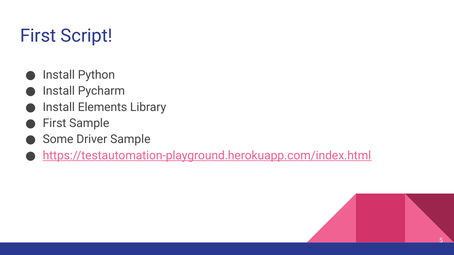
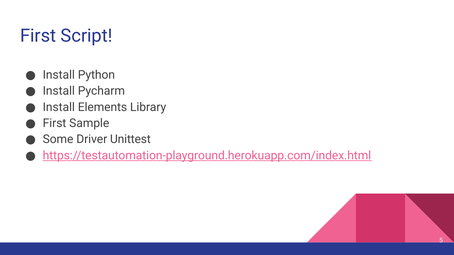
Driver Sample: Sample -> Unittest
